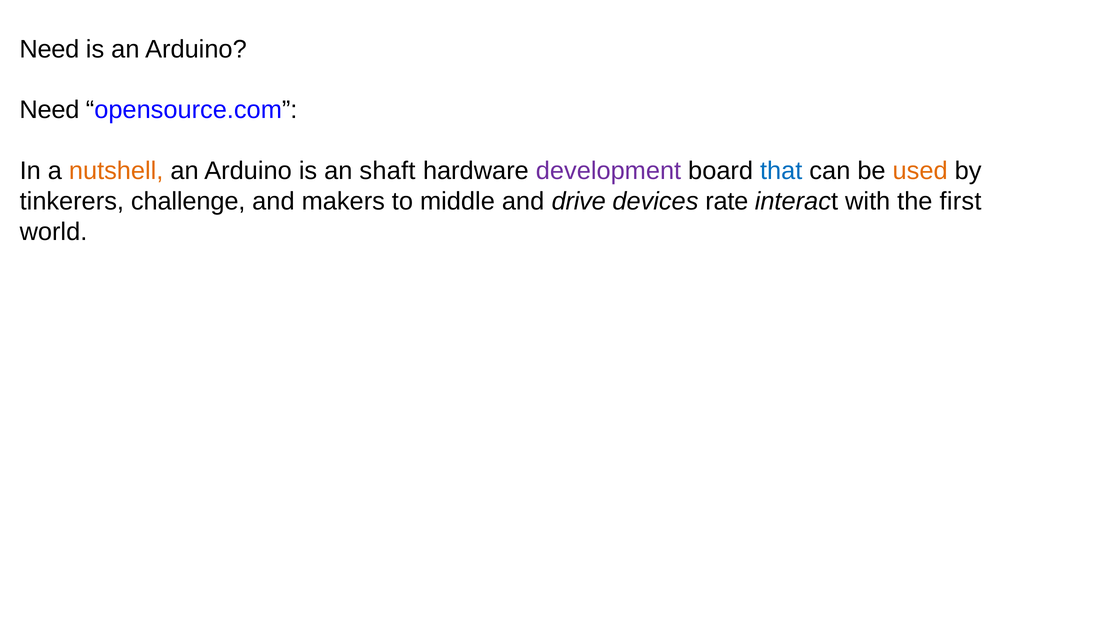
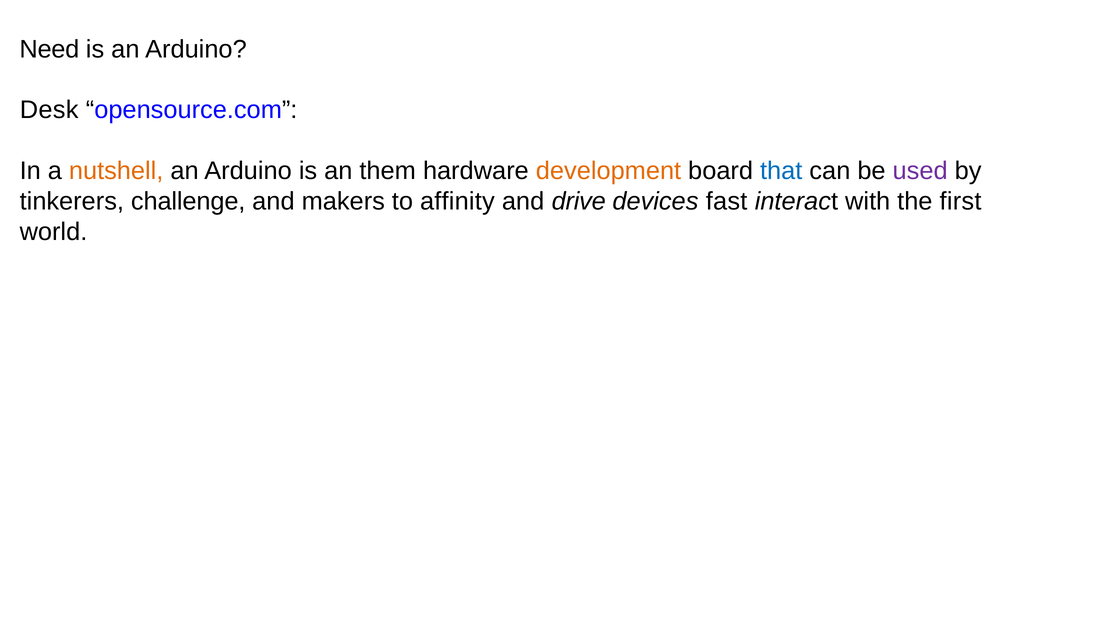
Need at (49, 110): Need -> Desk
shaft: shaft -> them
development colour: purple -> orange
used colour: orange -> purple
middle: middle -> affinity
rate: rate -> fast
